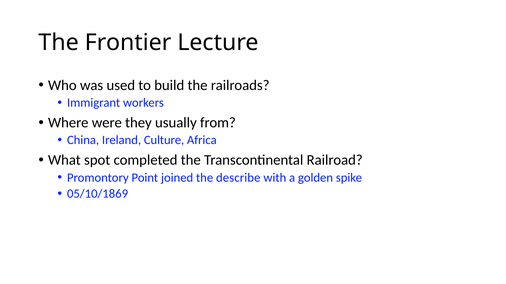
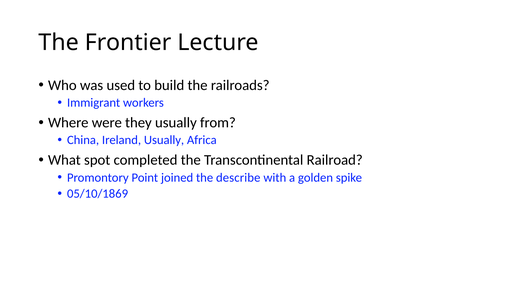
Ireland Culture: Culture -> Usually
